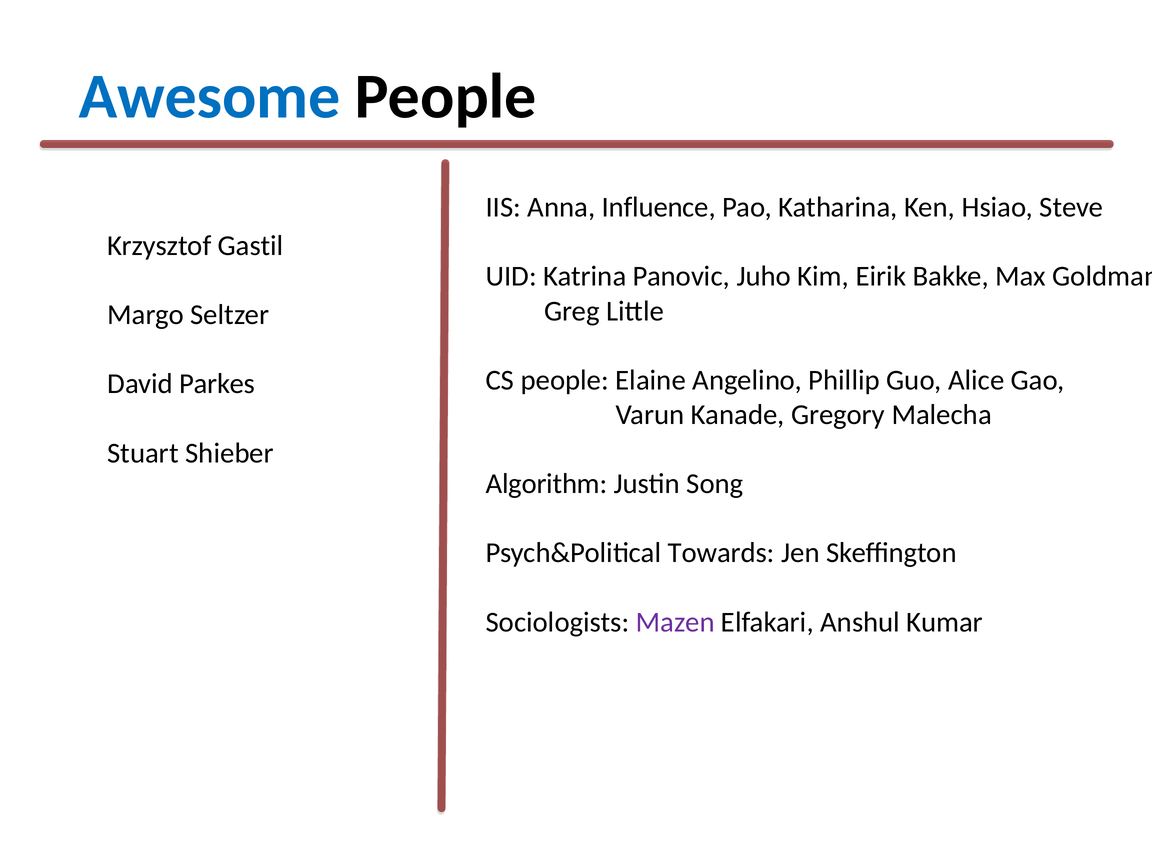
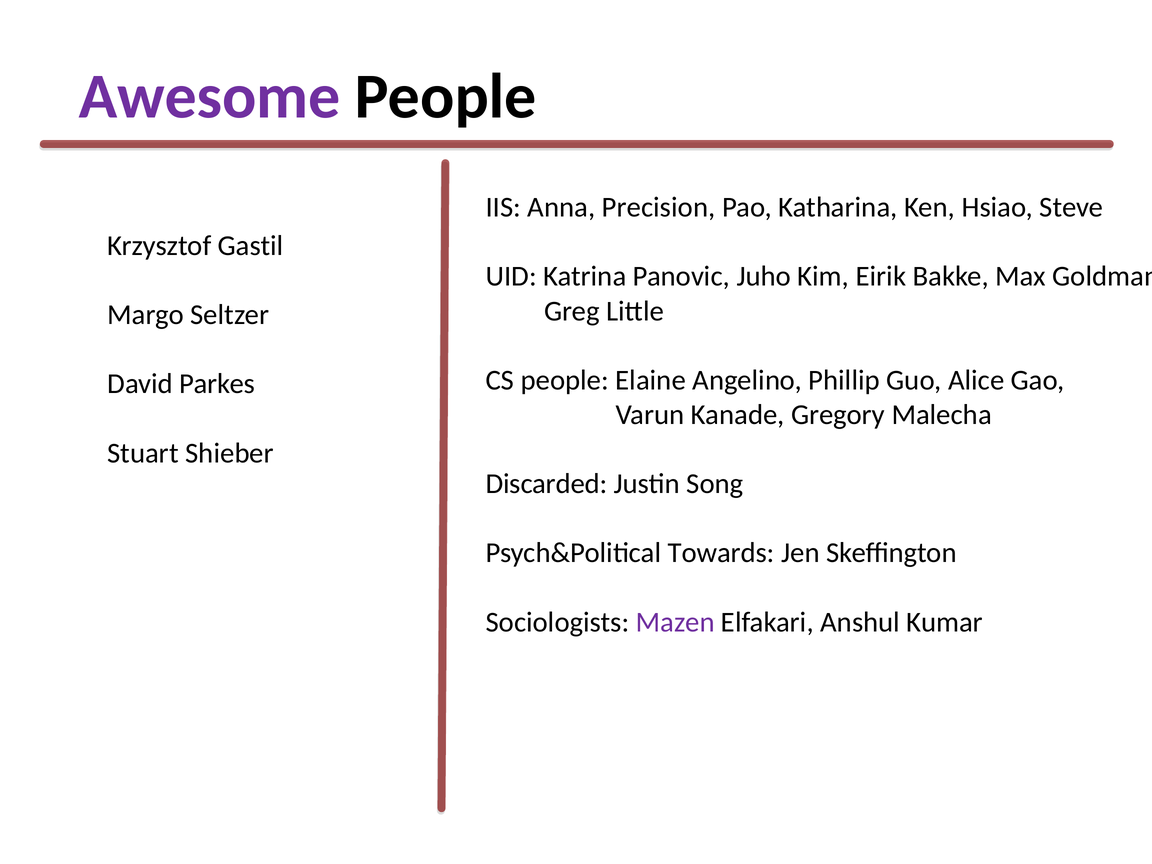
Awesome colour: blue -> purple
Influence: Influence -> Precision
Algorithm: Algorithm -> Discarded
